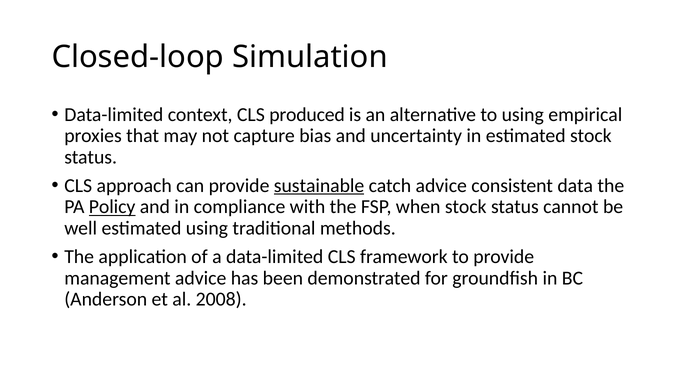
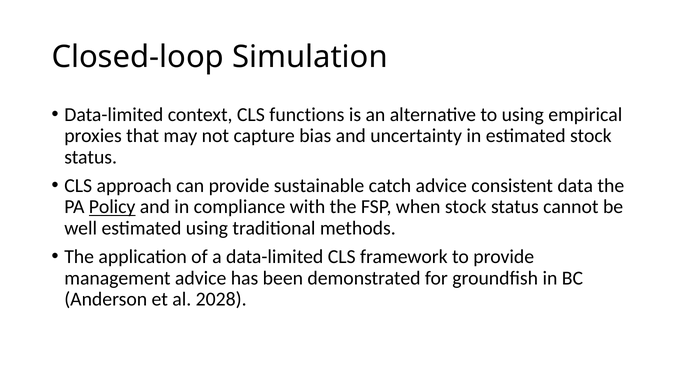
produced: produced -> functions
sustainable underline: present -> none
2008: 2008 -> 2028
